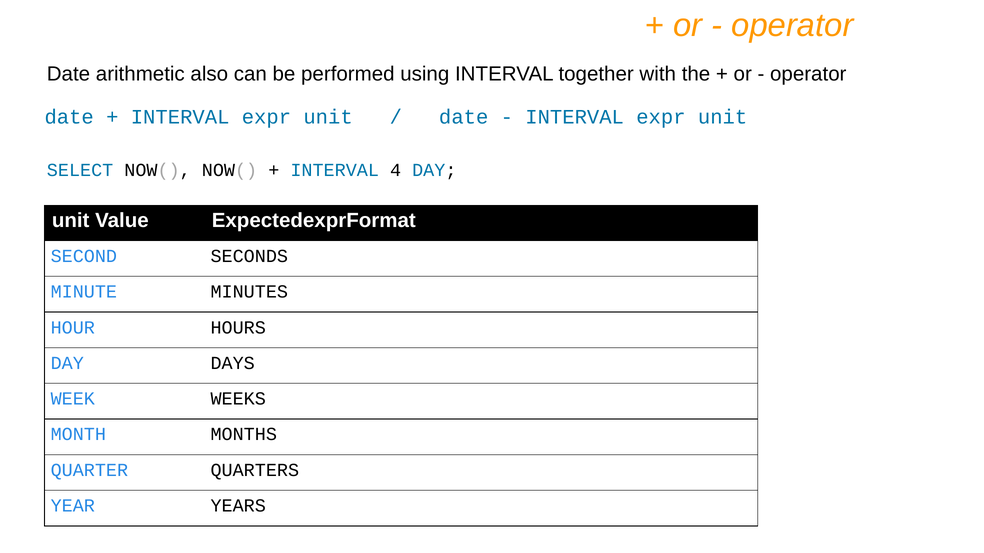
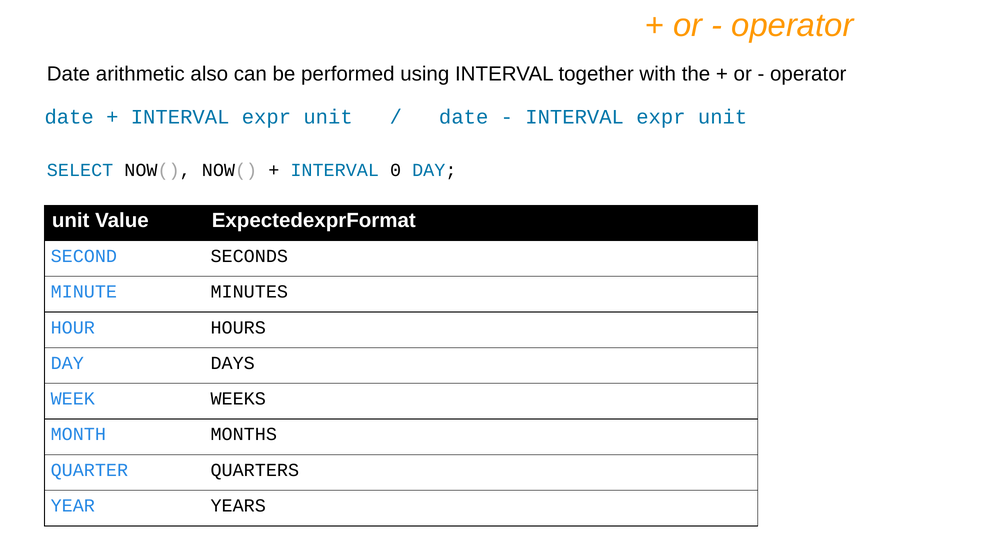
4: 4 -> 0
